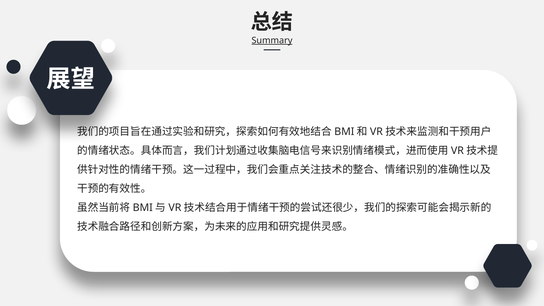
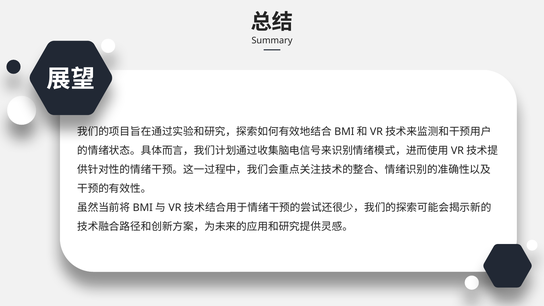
Summary underline: present -> none
